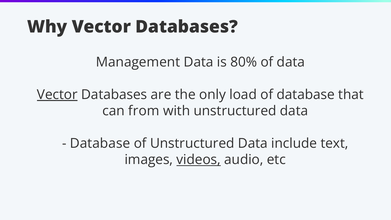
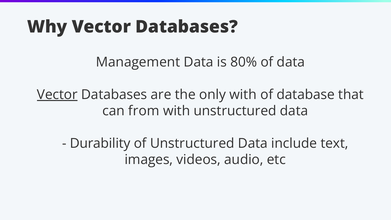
only load: load -> with
Database at (100, 143): Database -> Durability
videos underline: present -> none
